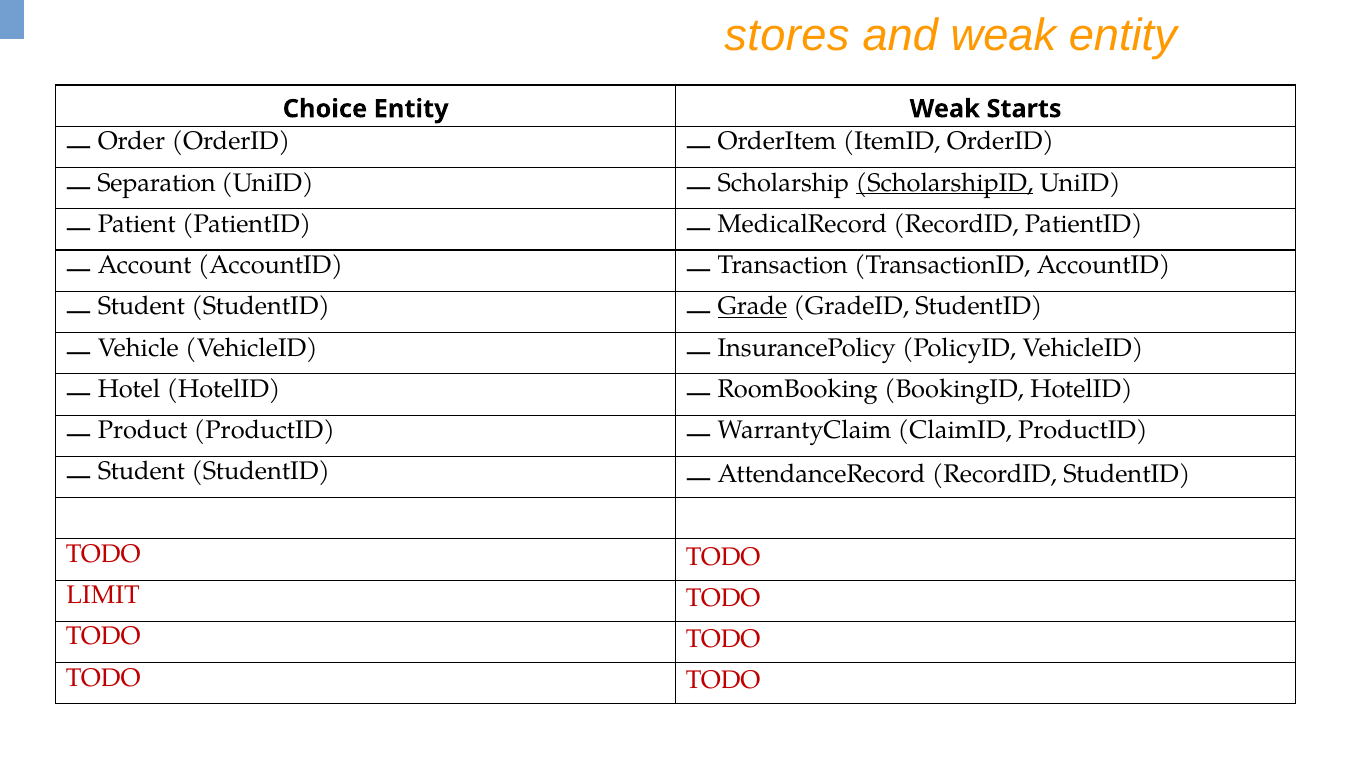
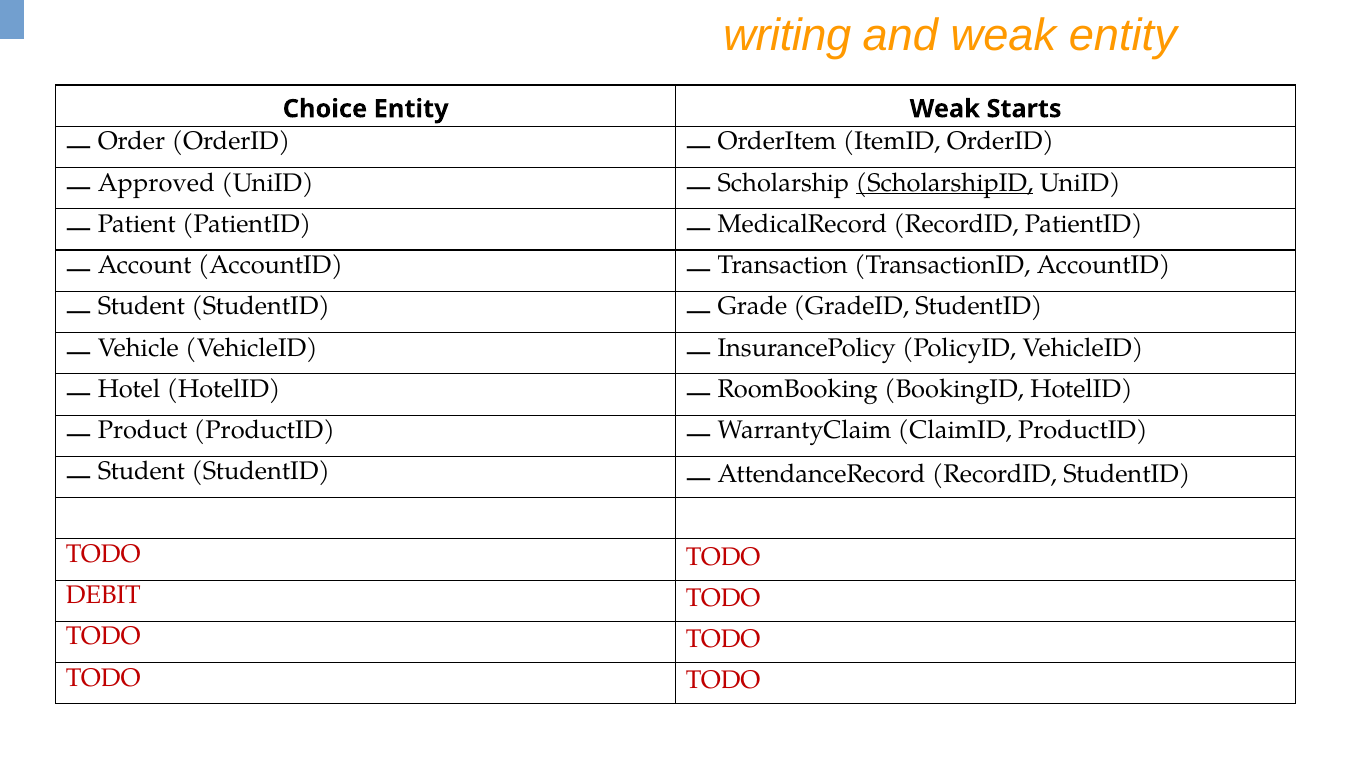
stores: stores -> writing
Separation: Separation -> Approved
Grade underline: present -> none
LIMIT: LIMIT -> DEBIT
